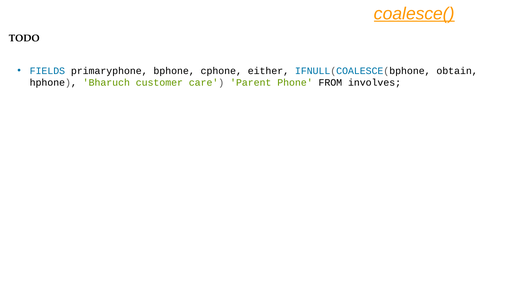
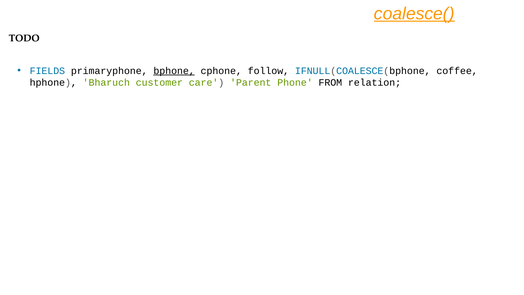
bphone underline: none -> present
either: either -> follow
obtain: obtain -> coffee
involves: involves -> relation
